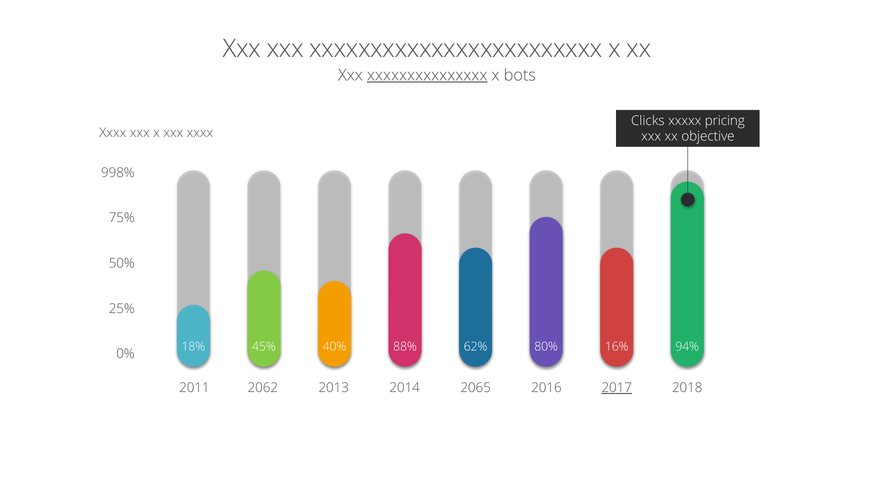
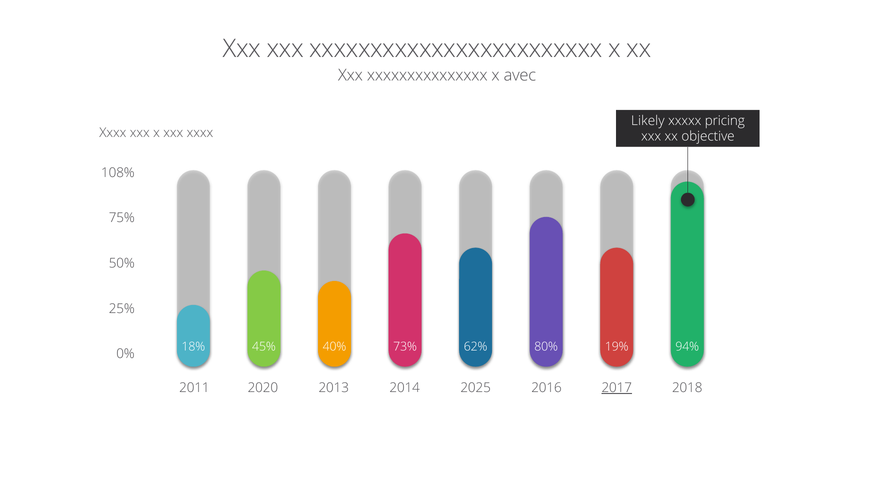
xxxxxxxxxxxxxxx underline: present -> none
bots: bots -> avec
Clicks: Clicks -> Likely
998%: 998% -> 108%
88%: 88% -> 73%
16%: 16% -> 19%
2062: 2062 -> 2020
2065: 2065 -> 2025
